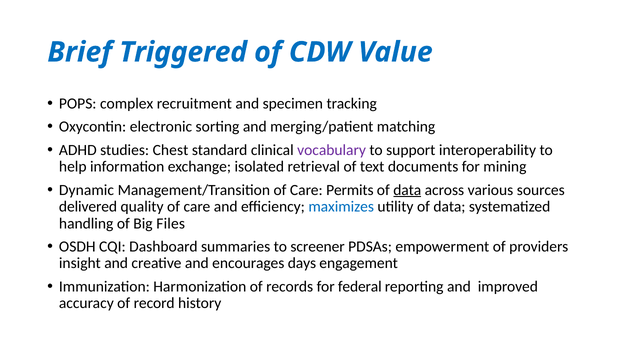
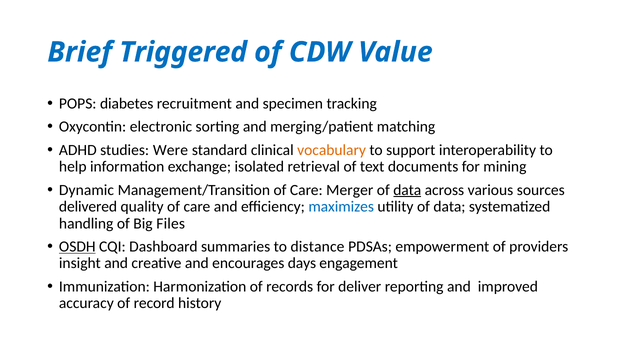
complex: complex -> diabetes
Chest: Chest -> Were
vocabulary colour: purple -> orange
Permits: Permits -> Merger
OSDH underline: none -> present
screener: screener -> distance
federal: federal -> deliver
